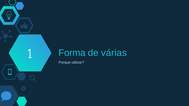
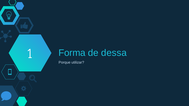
várias: várias -> dessa
